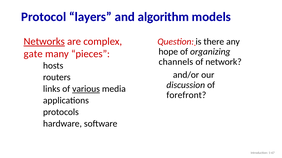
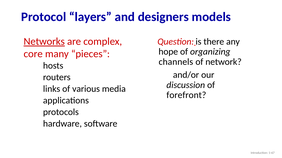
algorithm: algorithm -> designers
gate: gate -> core
various underline: present -> none
